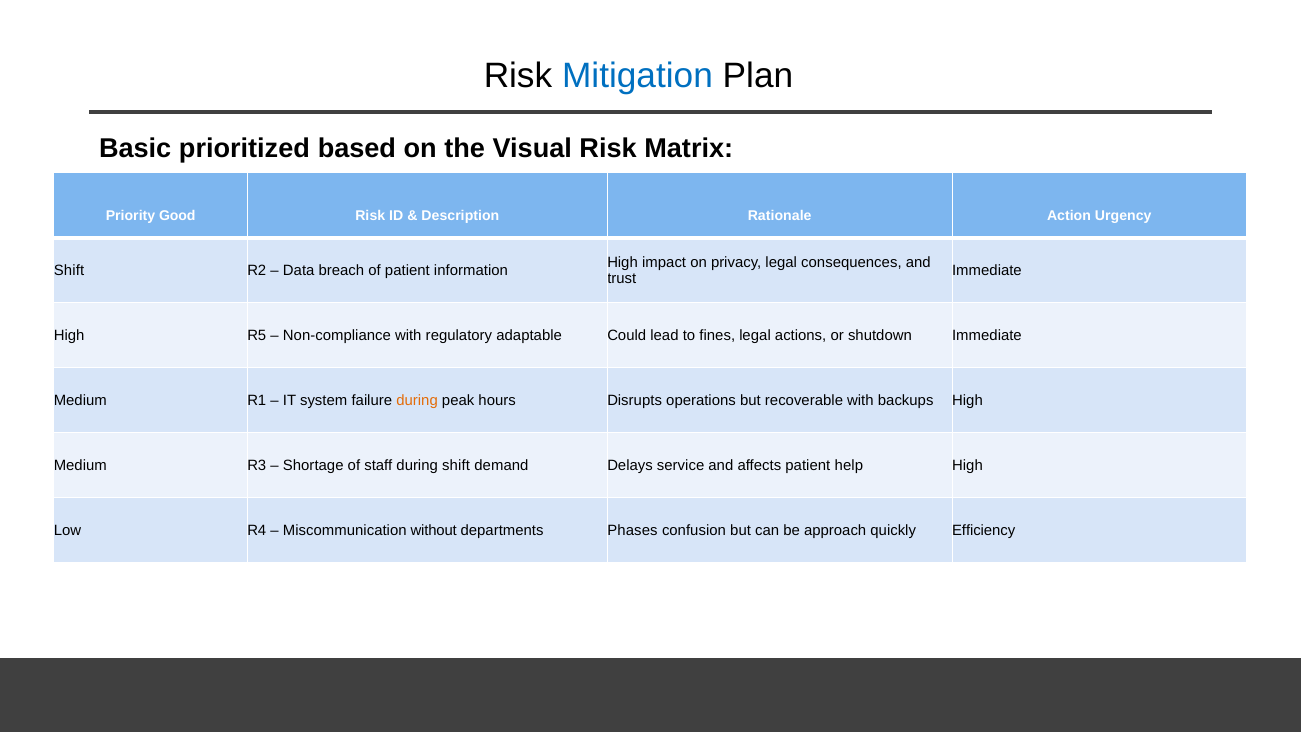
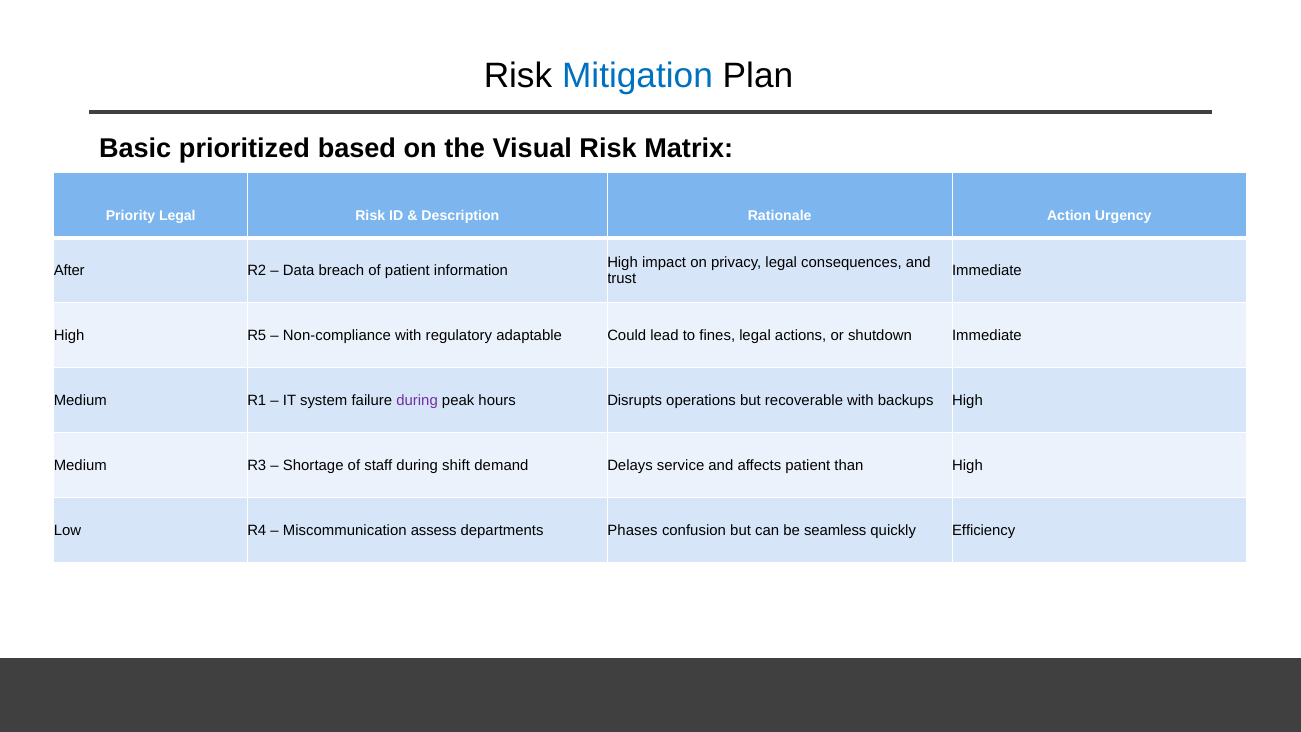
Priority Good: Good -> Legal
Shift at (69, 270): Shift -> After
during at (417, 400) colour: orange -> purple
help: help -> than
without: without -> assess
approach: approach -> seamless
